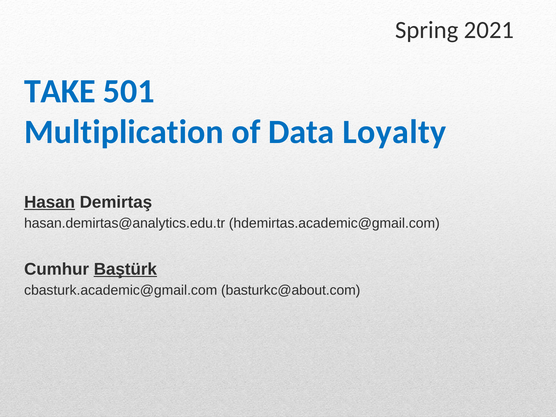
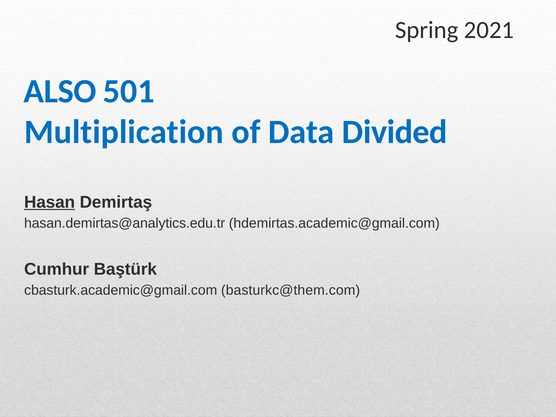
TAKE: TAKE -> ALSO
Loyalty: Loyalty -> Divided
Baştürk underline: present -> none
basturkc@about.com: basturkc@about.com -> basturkc@them.com
